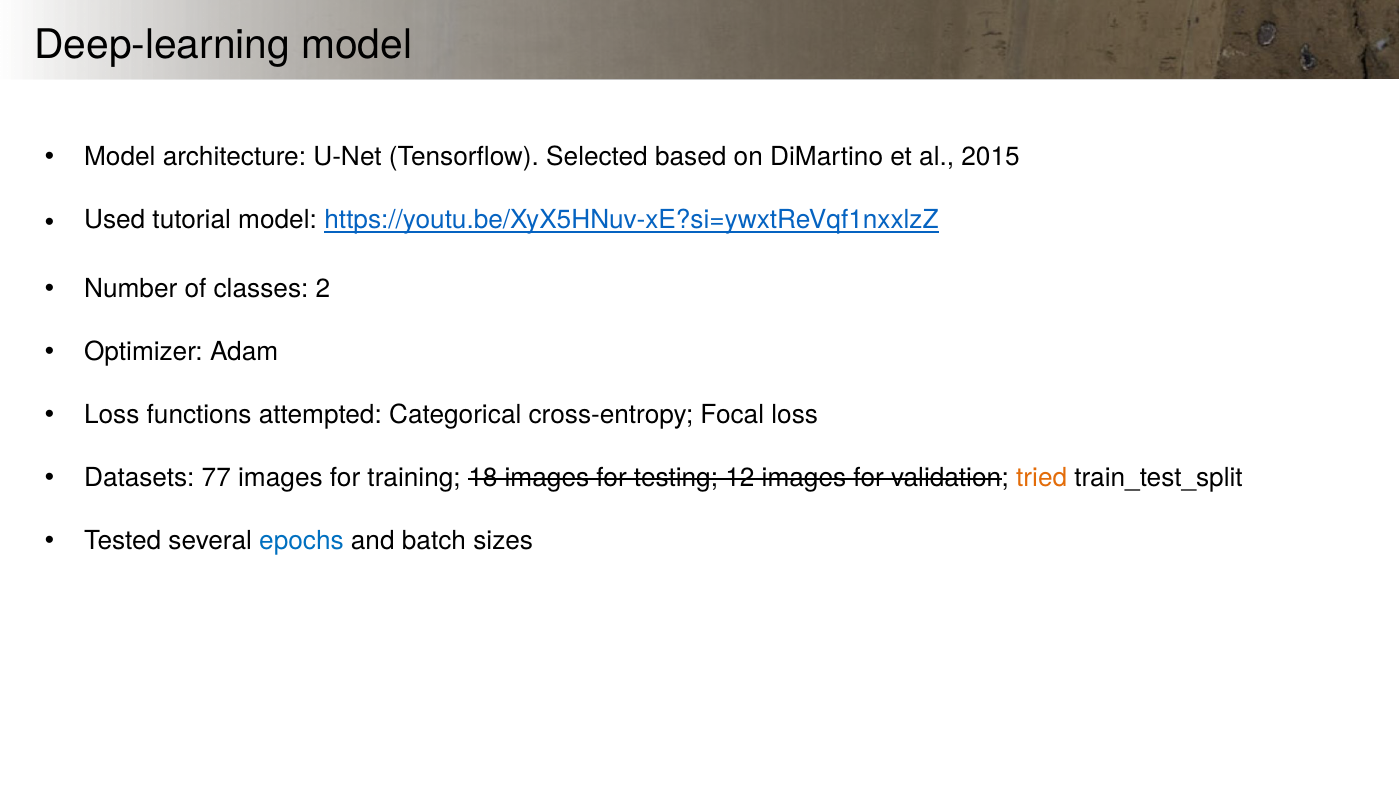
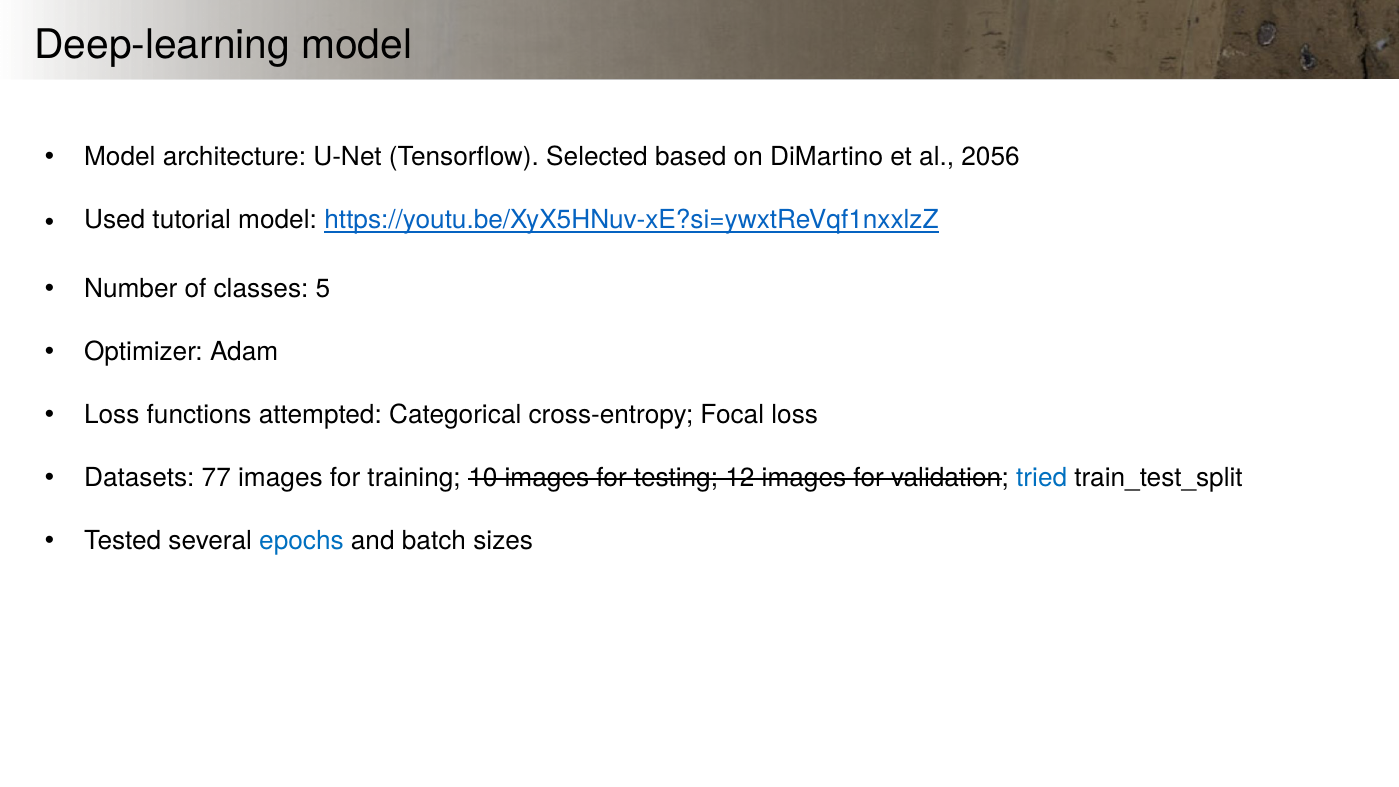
2015: 2015 -> 2056
2: 2 -> 5
18: 18 -> 10
tried colour: orange -> blue
